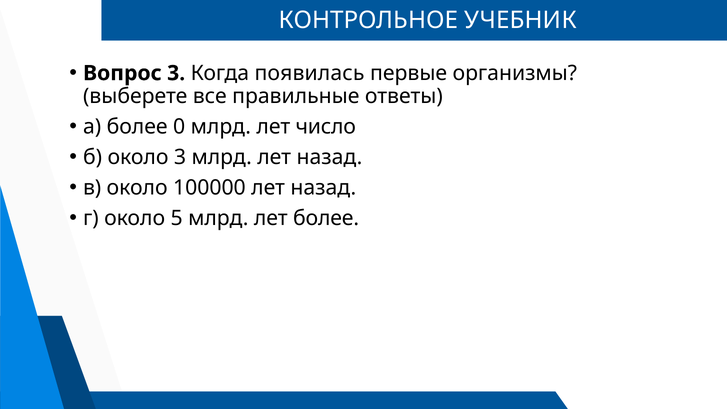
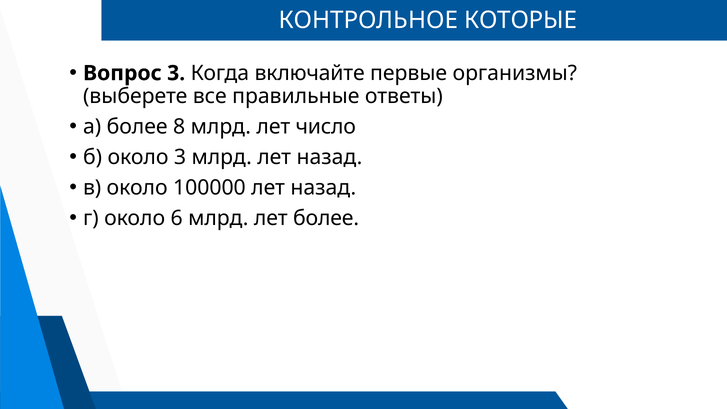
УЧЕБНИК: УЧЕБНИК -> КОТОРЫЕ
появилась: появилась -> включайте
0: 0 -> 8
5: 5 -> 6
